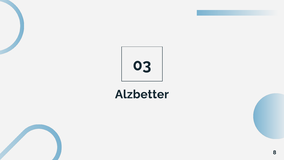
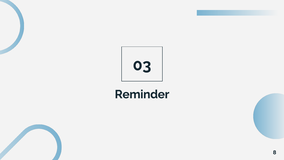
Alzbetter: Alzbetter -> Reminder
